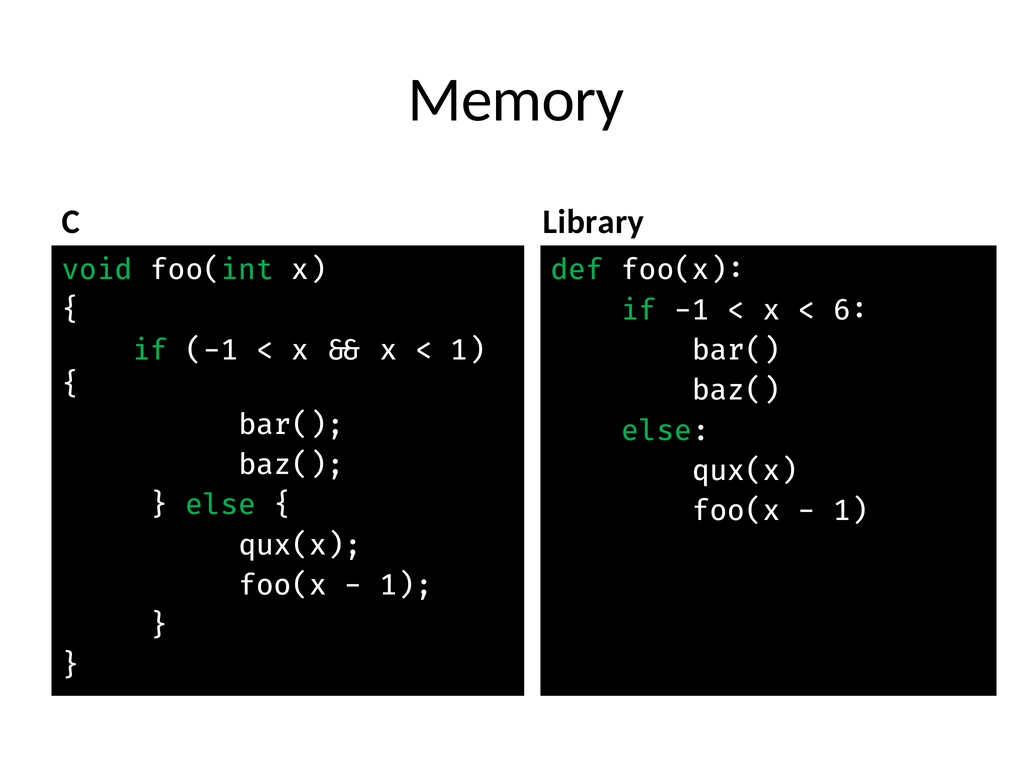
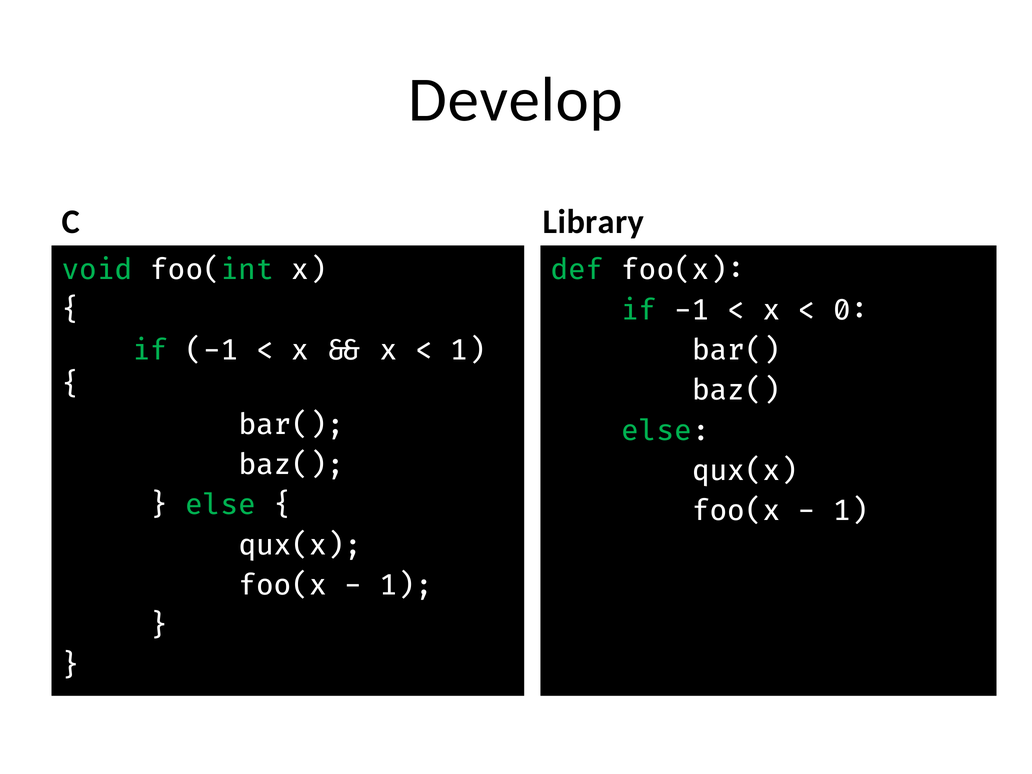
Memory: Memory -> Develop
6: 6 -> 0
